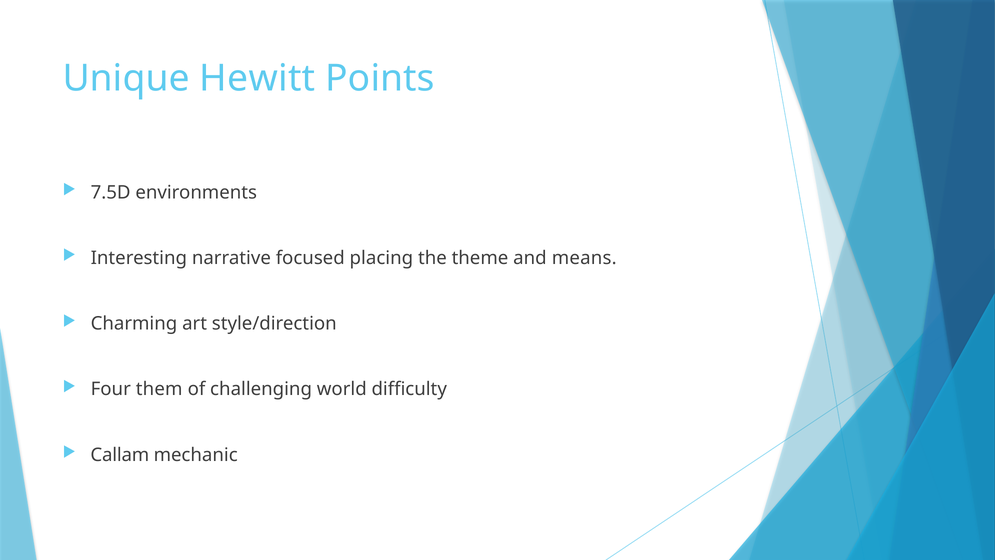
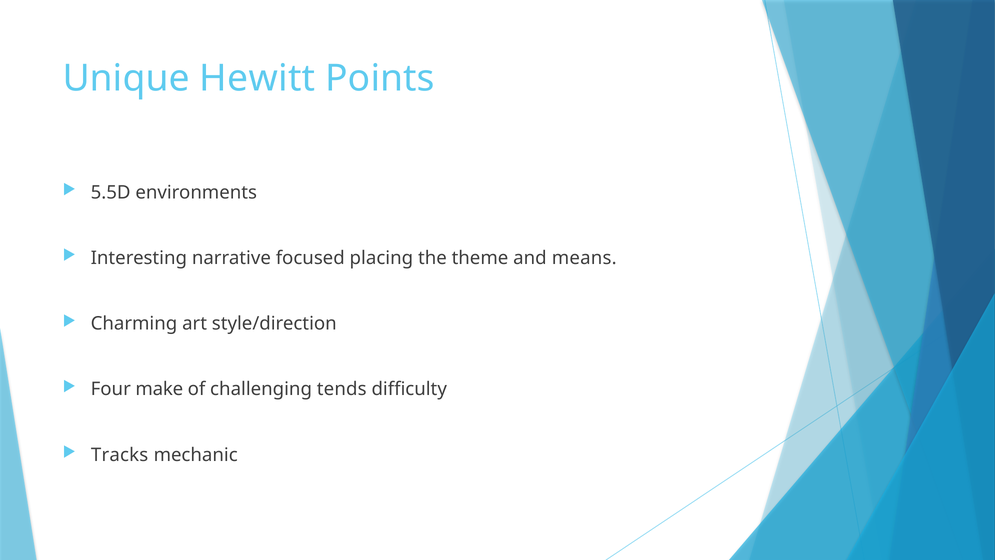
7.5D: 7.5D -> 5.5D
them: them -> make
world: world -> tends
Callam: Callam -> Tracks
